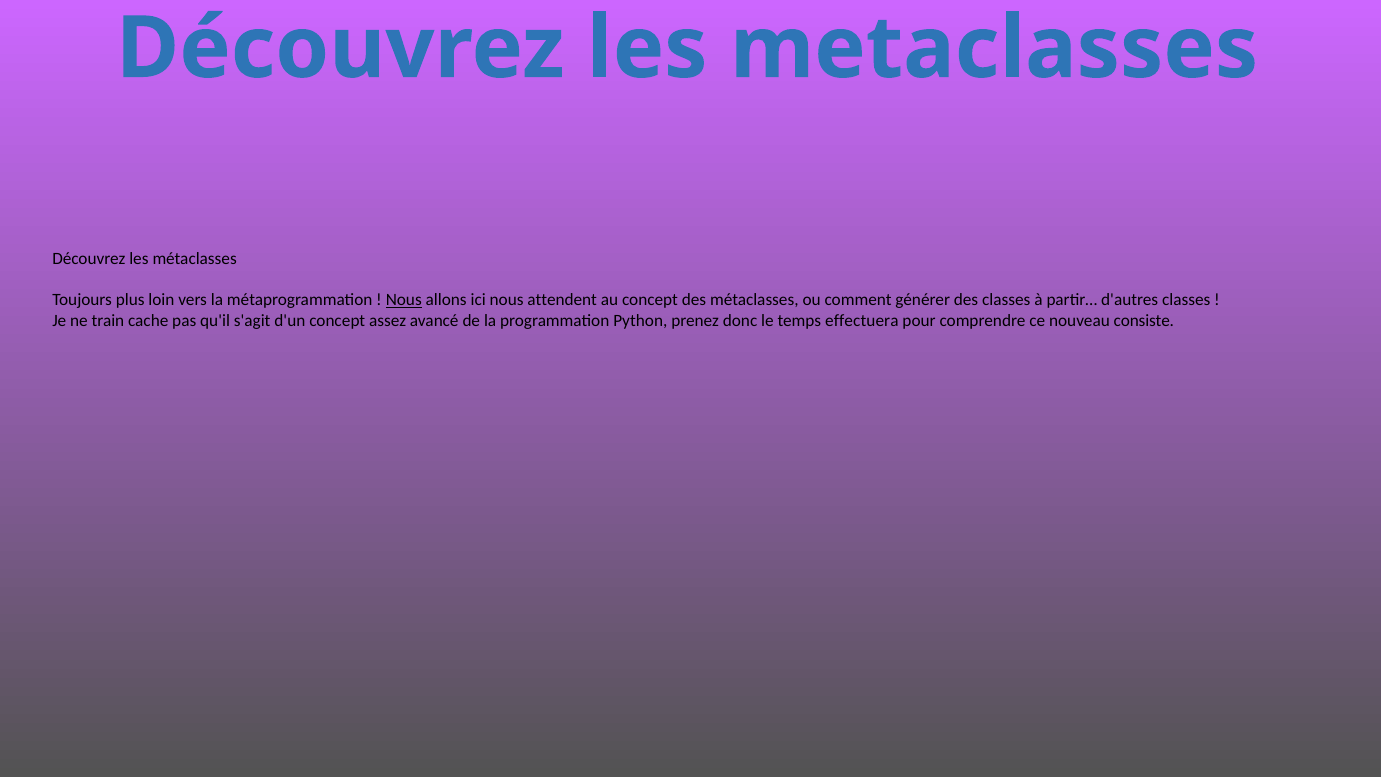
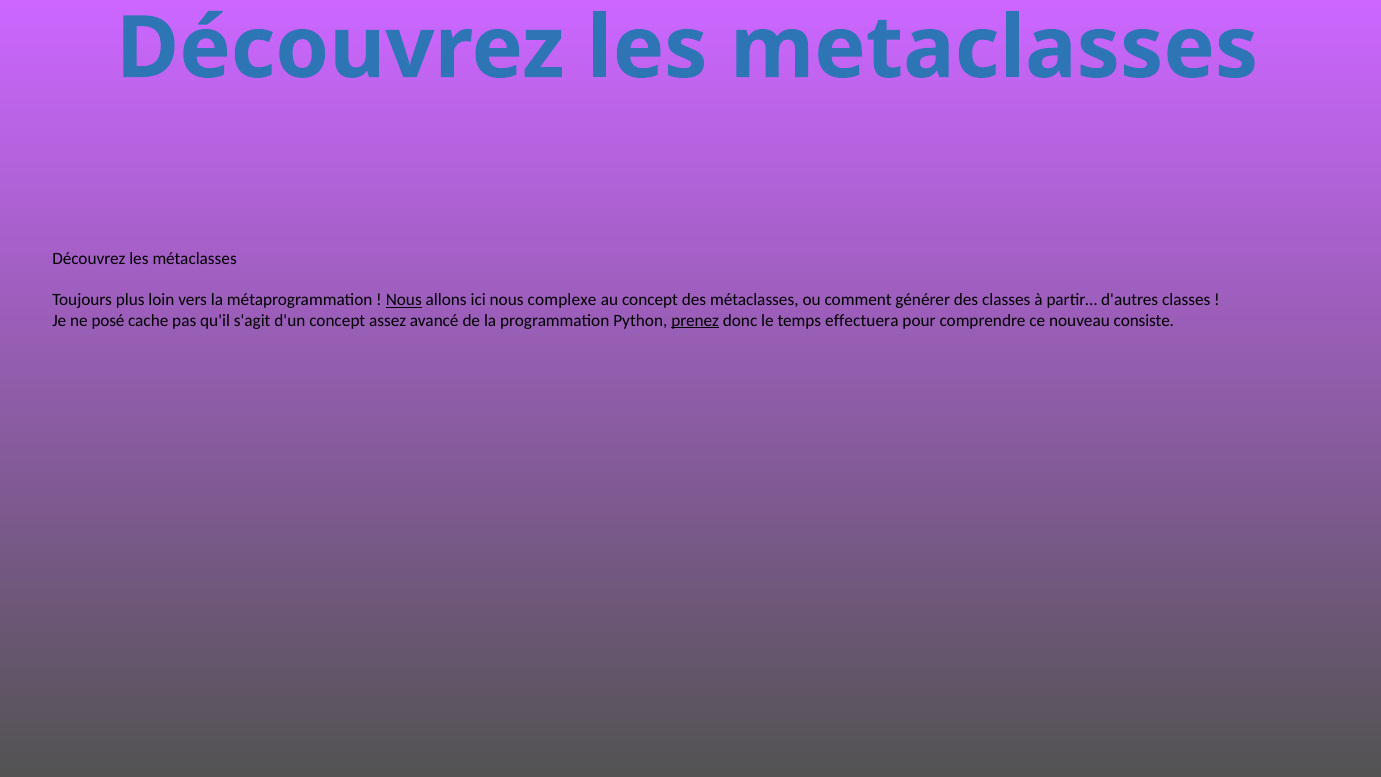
attendent: attendent -> complexe
train: train -> posé
prenez underline: none -> present
